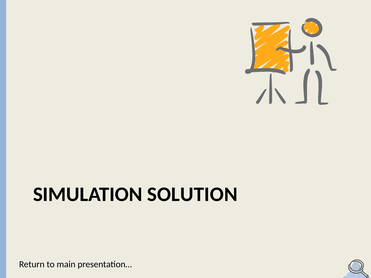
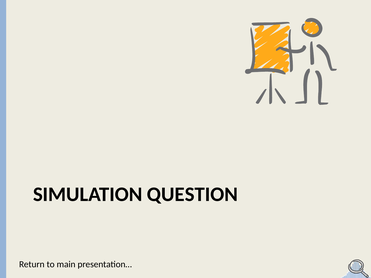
SOLUTION: SOLUTION -> QUESTION
